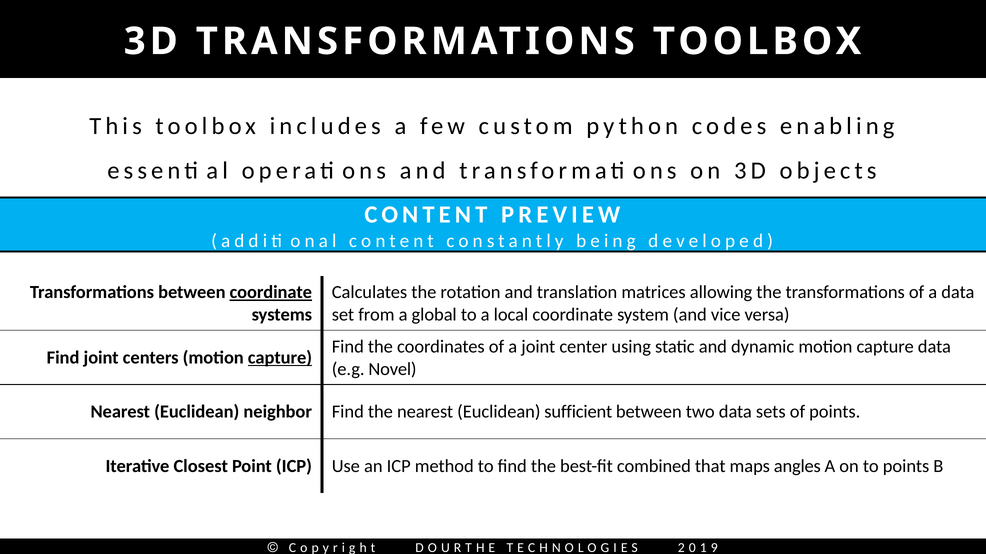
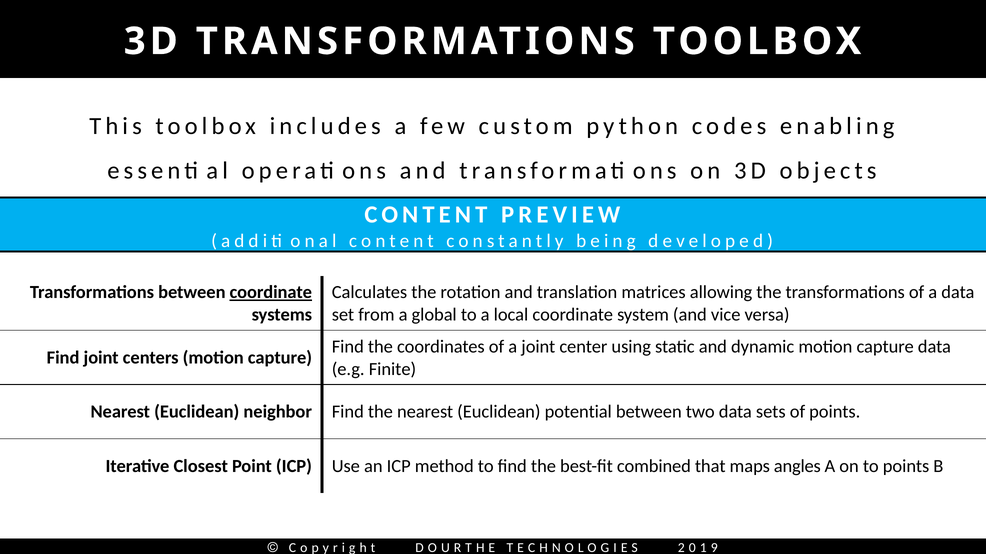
capture at (280, 358) underline: present -> none
Novel: Novel -> Finite
sufficient: sufficient -> potential
